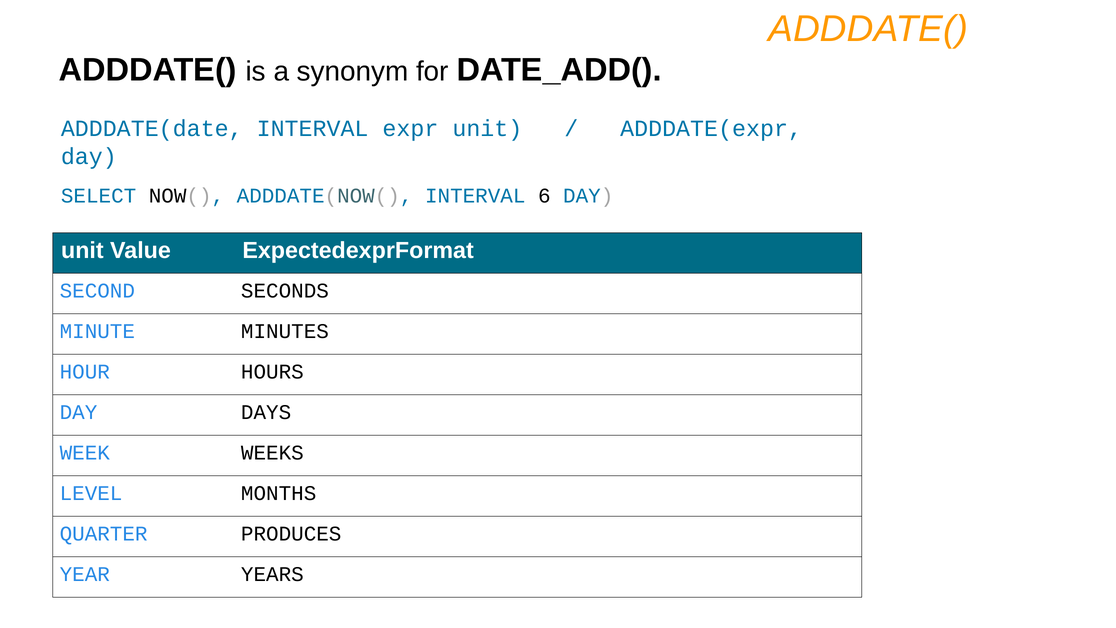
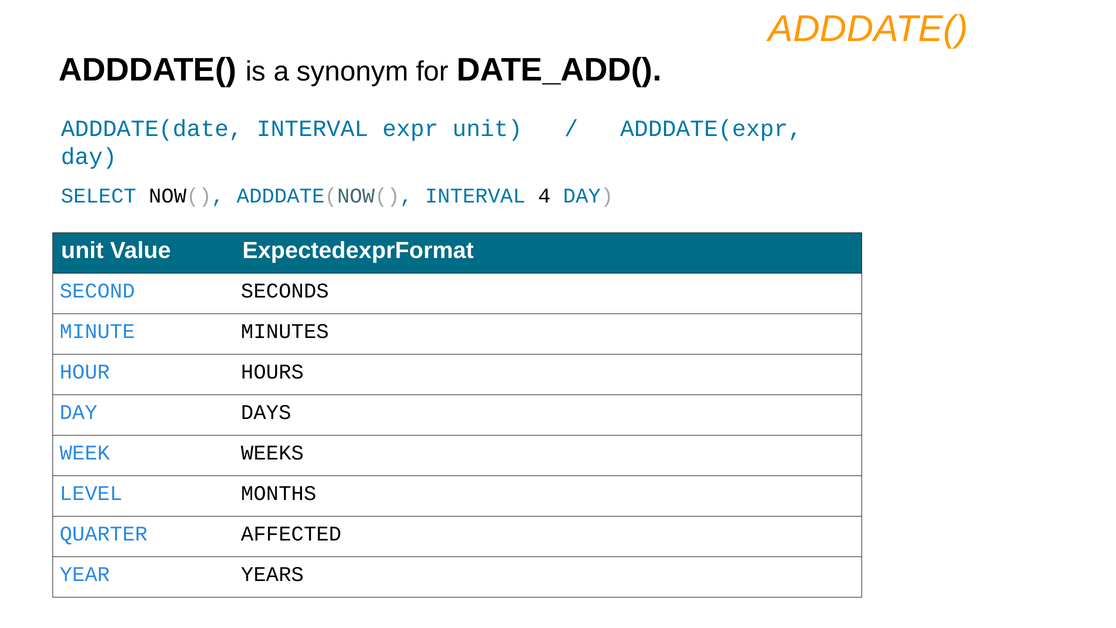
6: 6 -> 4
PRODUCES: PRODUCES -> AFFECTED
